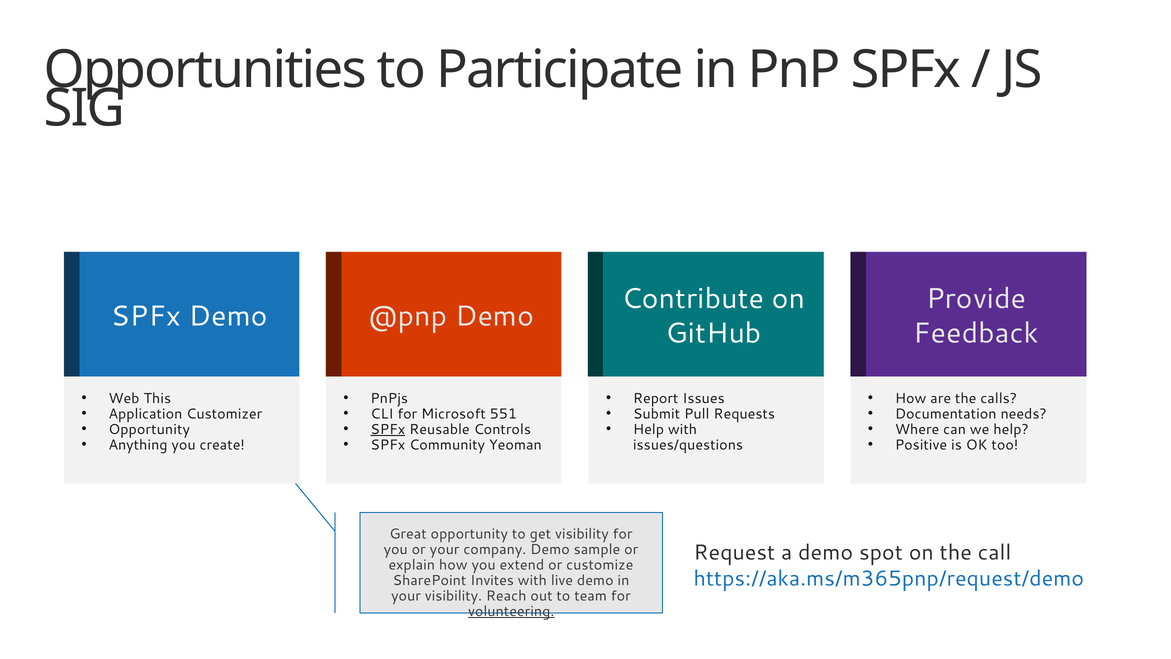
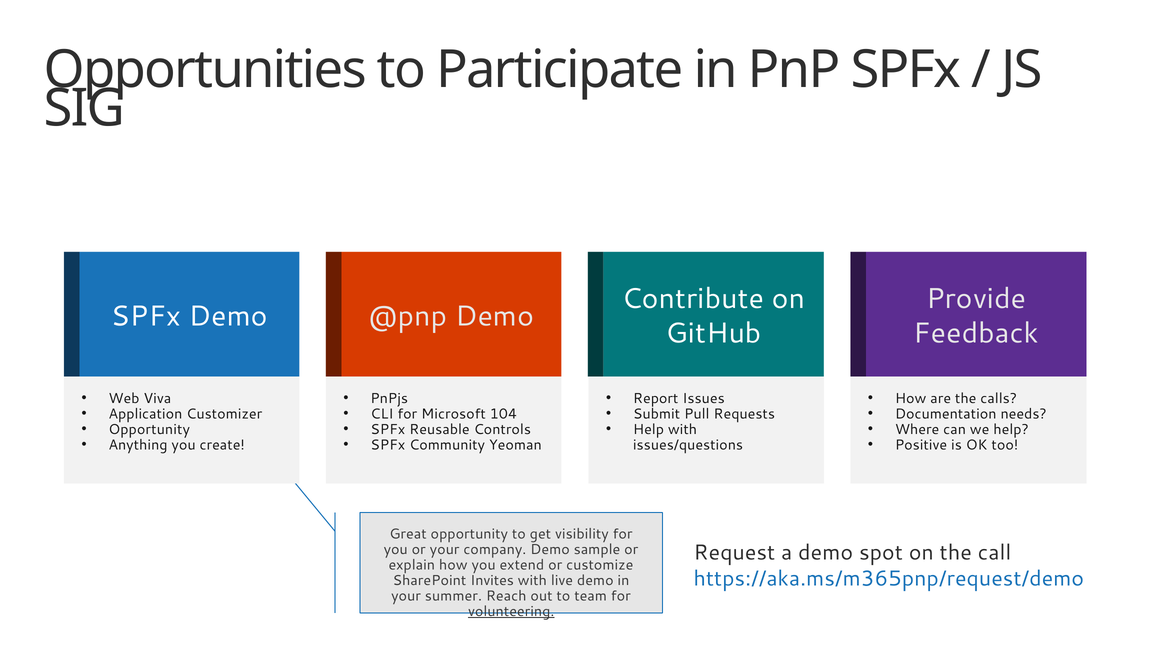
This: This -> Viva
551: 551 -> 104
SPFx at (388, 429) underline: present -> none
your visibility: visibility -> summer
